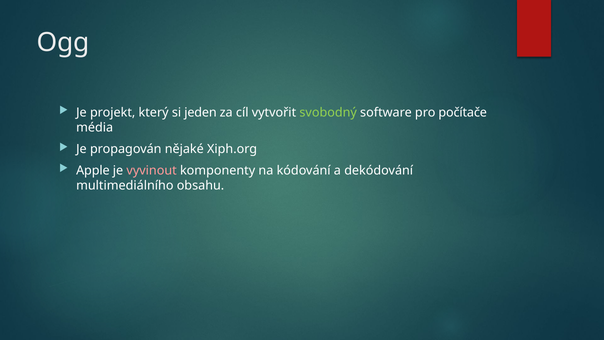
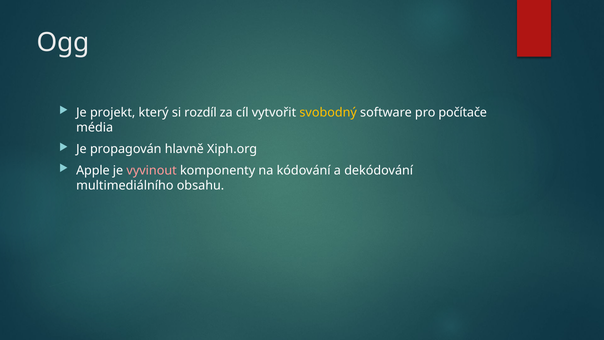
jeden: jeden -> rozdíl
svobodný colour: light green -> yellow
nějaké: nějaké -> hlavně
